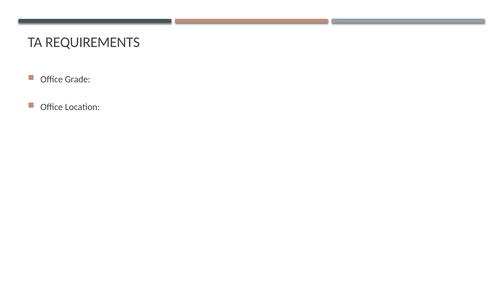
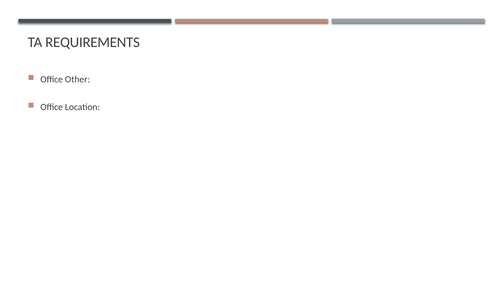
Grade: Grade -> Other
